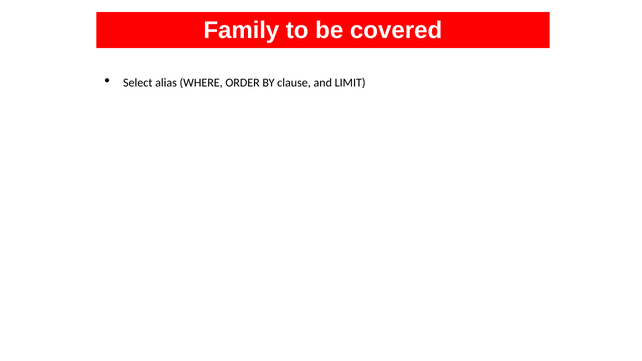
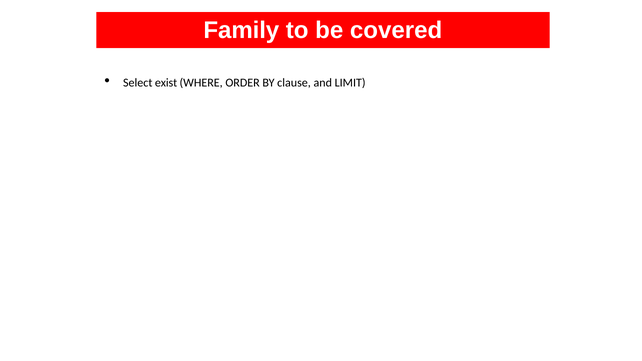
alias: alias -> exist
